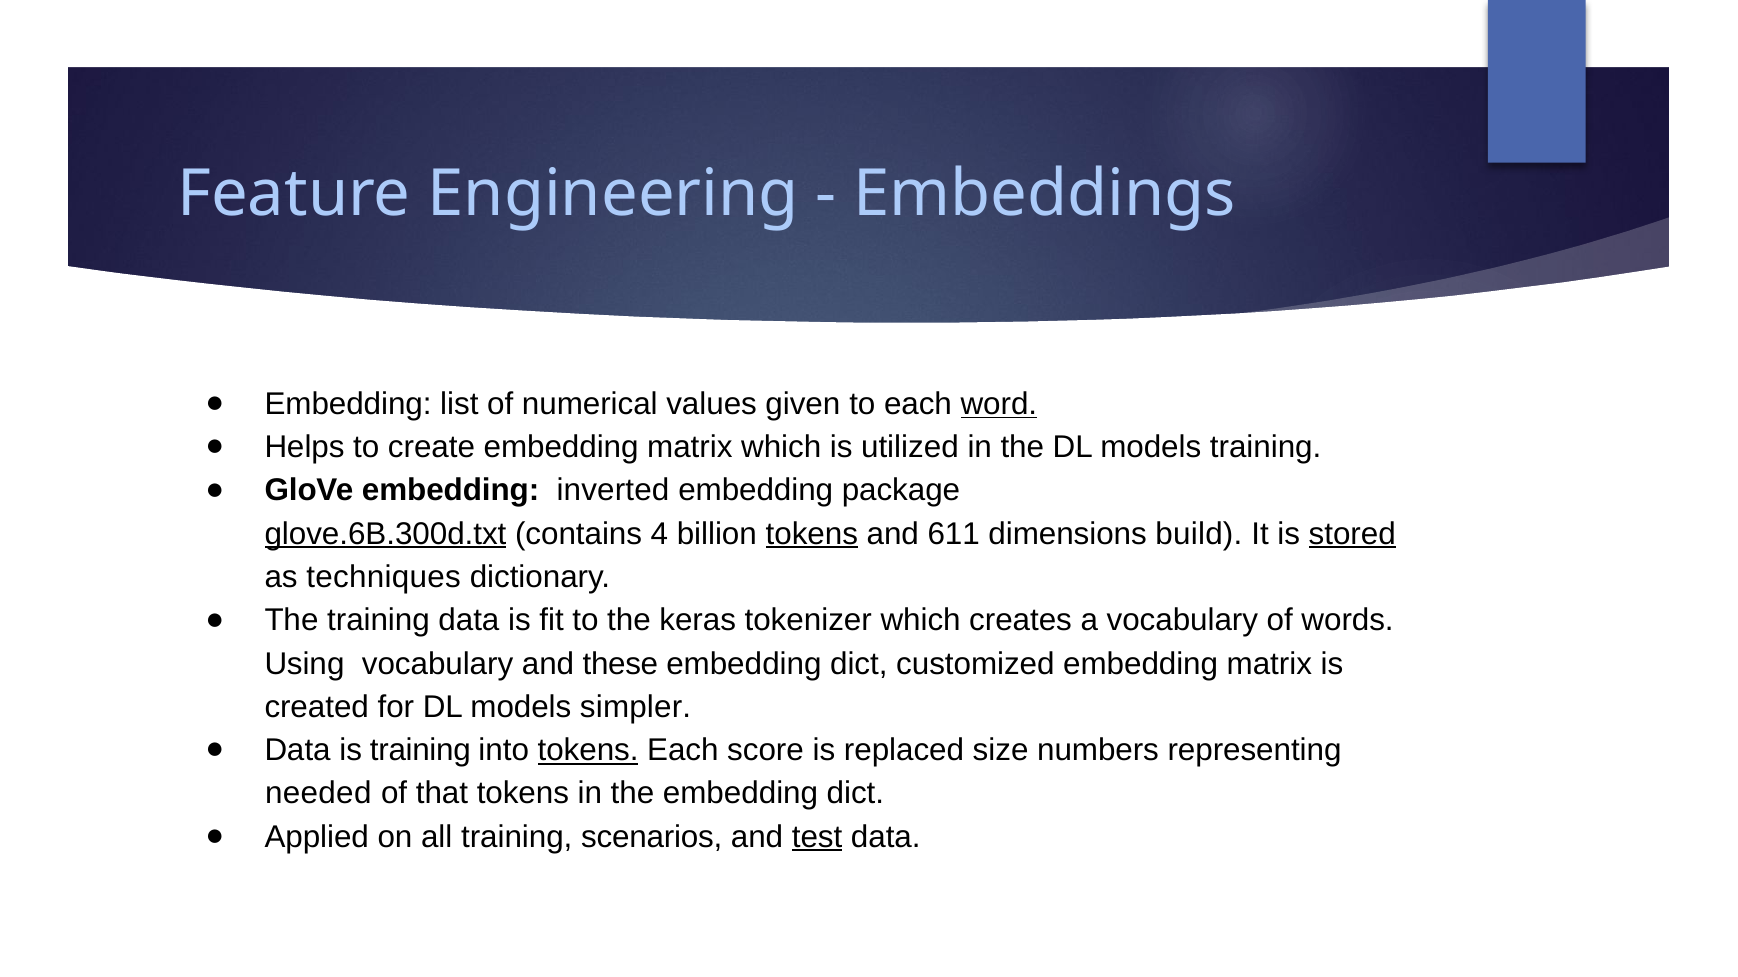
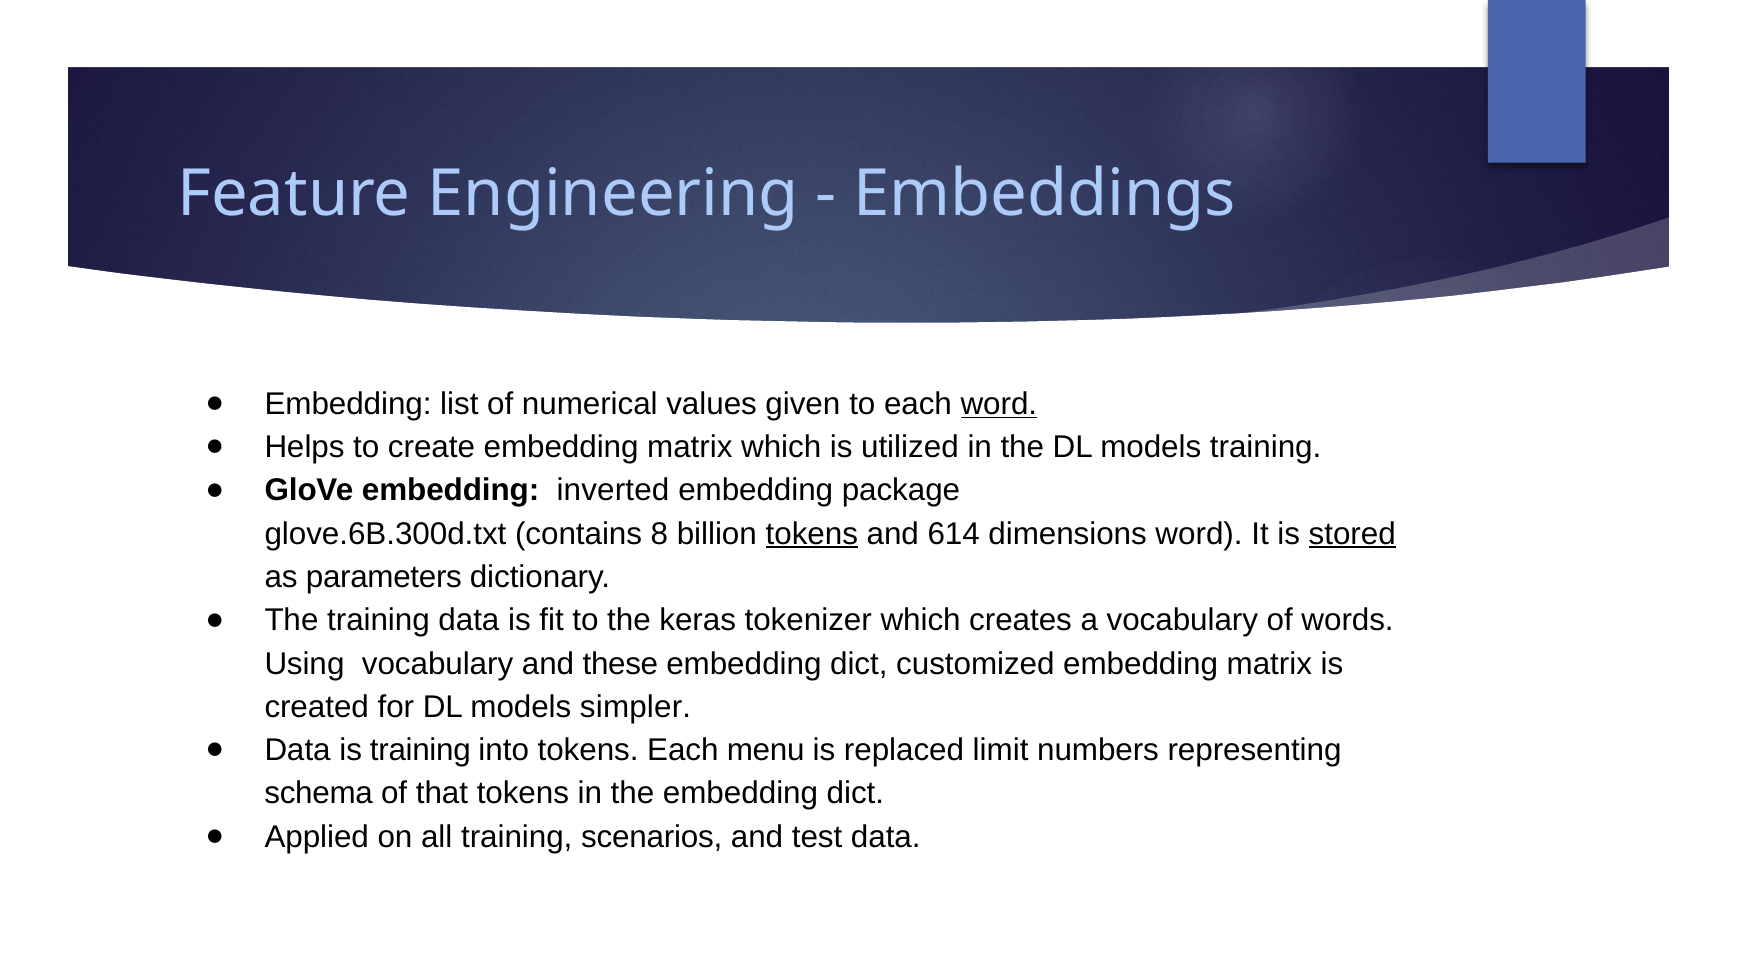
glove.6B.300d.txt underline: present -> none
4: 4 -> 8
611: 611 -> 614
dimensions build: build -> word
techniques: techniques -> parameters
tokens at (588, 751) underline: present -> none
score: score -> menu
size: size -> limit
needed: needed -> schema
test underline: present -> none
